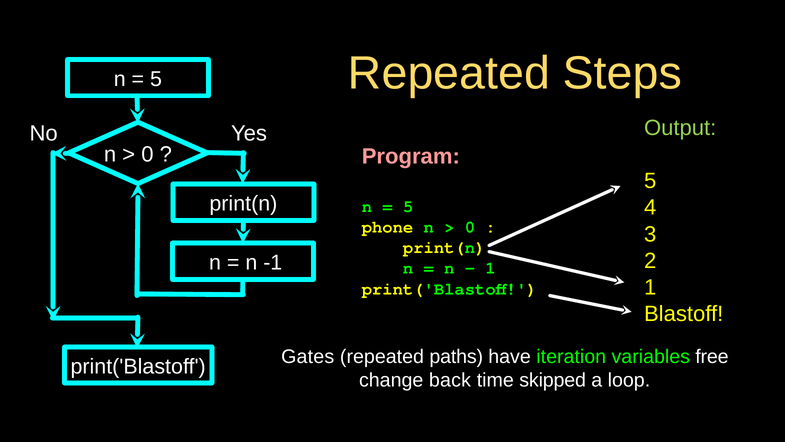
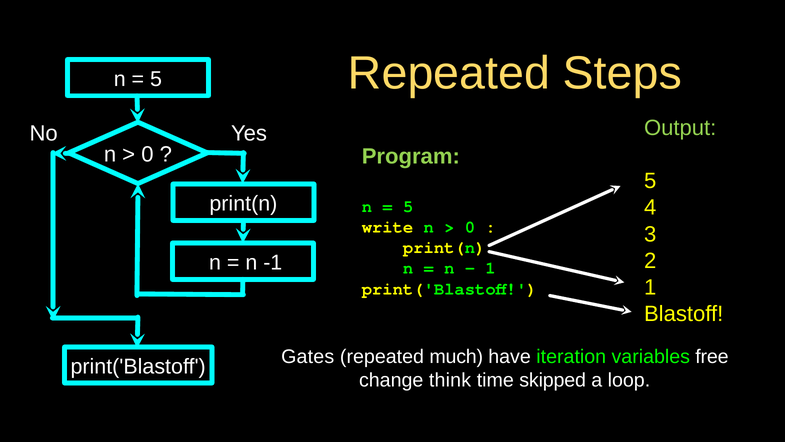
Program colour: pink -> light green
phone: phone -> write
paths: paths -> much
back: back -> think
